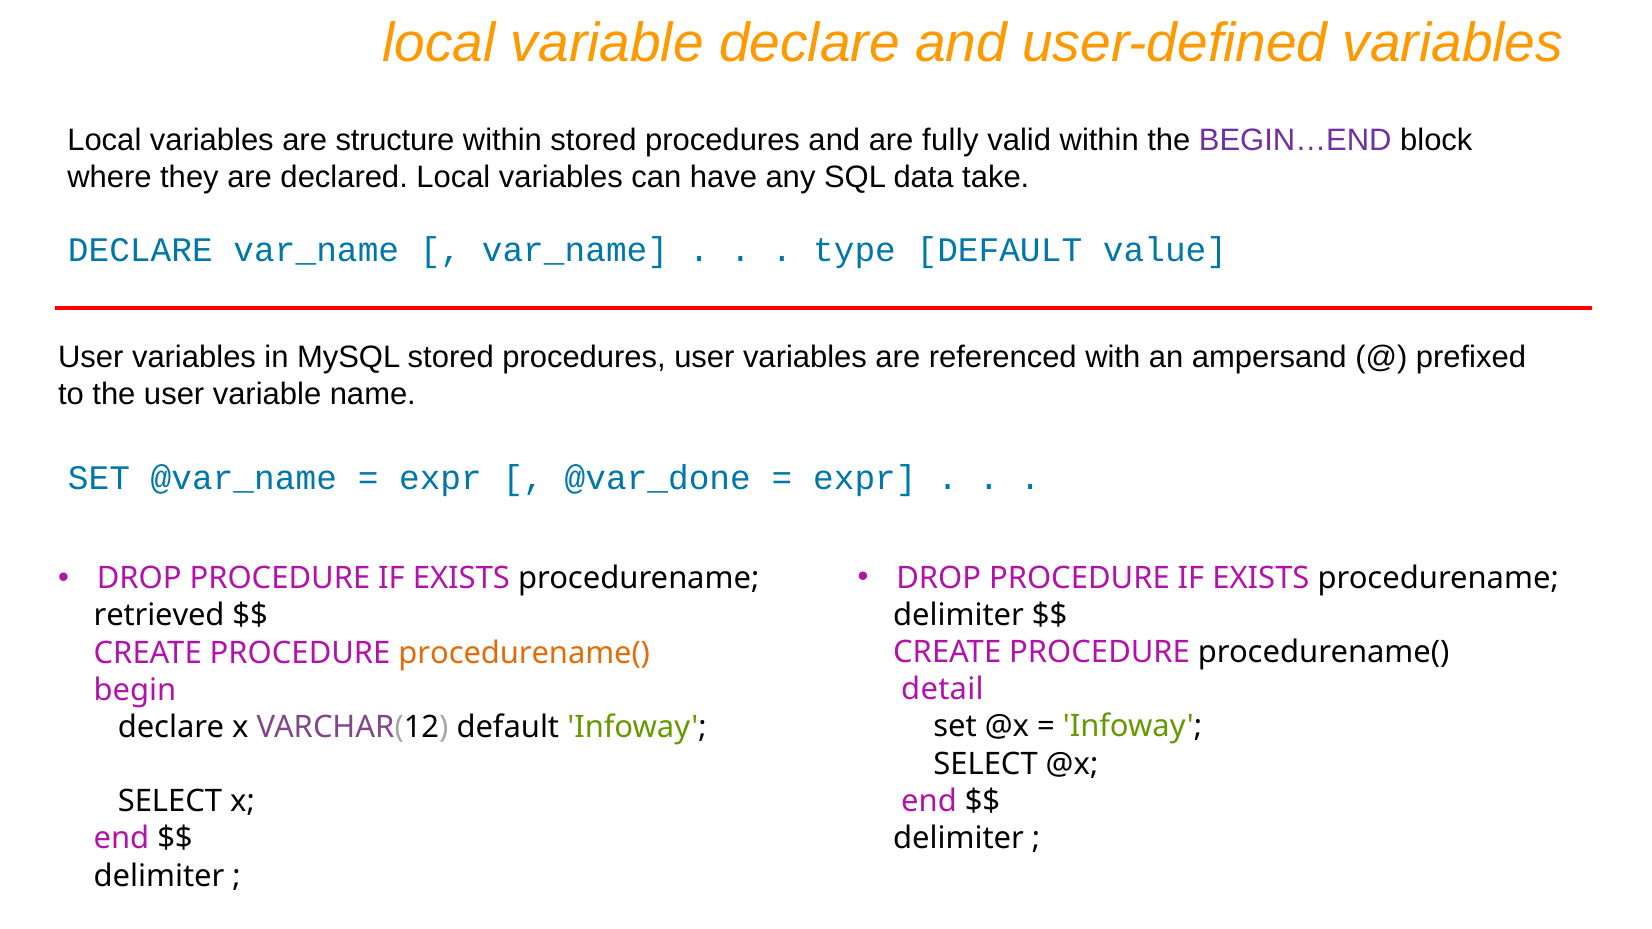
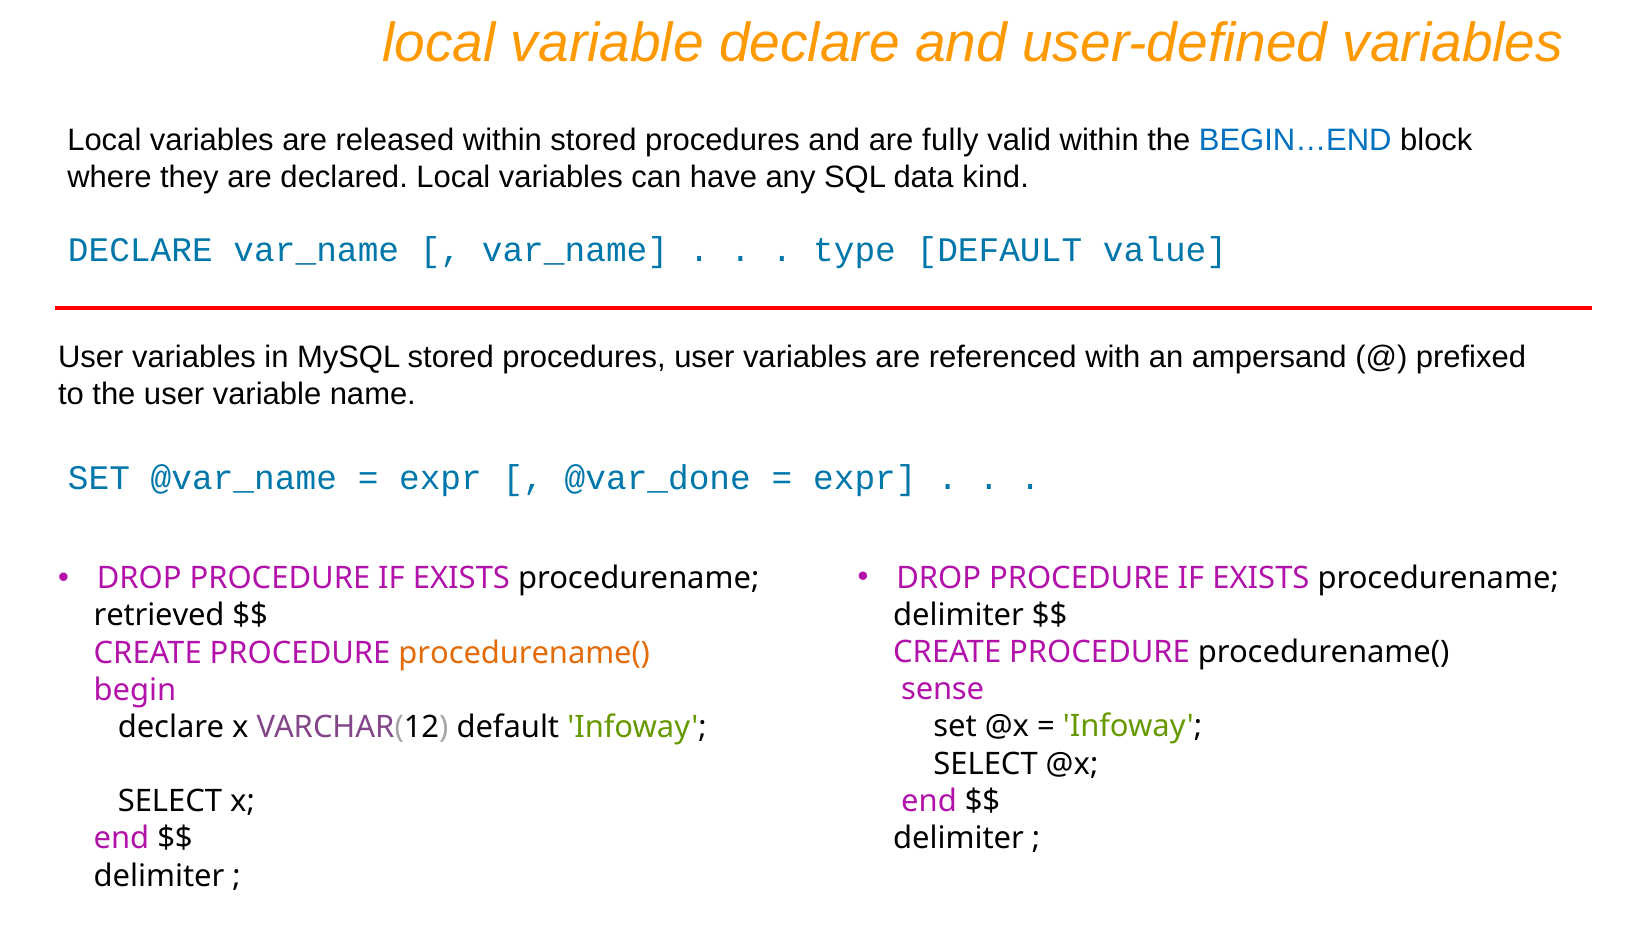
structure: structure -> released
BEGIN…END colour: purple -> blue
take: take -> kind
detail: detail -> sense
